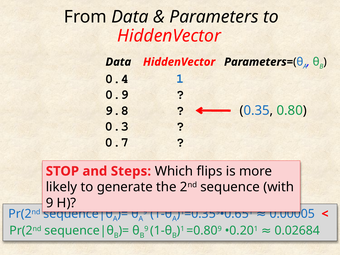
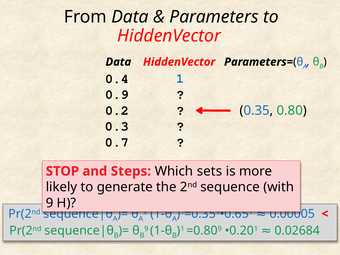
9.8: 9.8 -> 0.2
flips: flips -> sets
